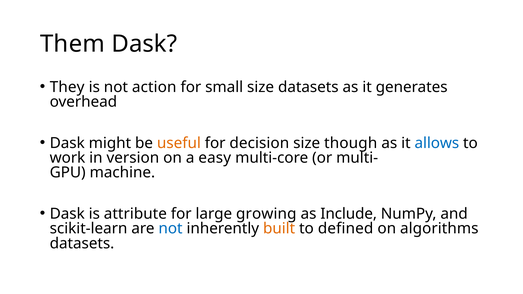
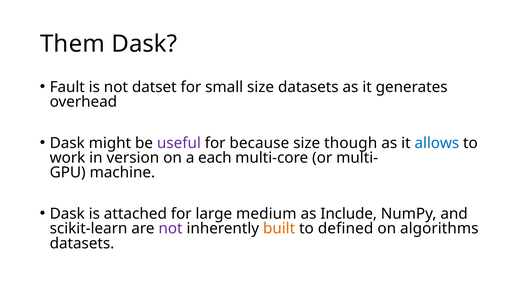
They: They -> Fault
action: action -> datset
useful colour: orange -> purple
decision: decision -> because
easy: easy -> each
attribute: attribute -> attached
growing: growing -> medium
not at (171, 229) colour: blue -> purple
